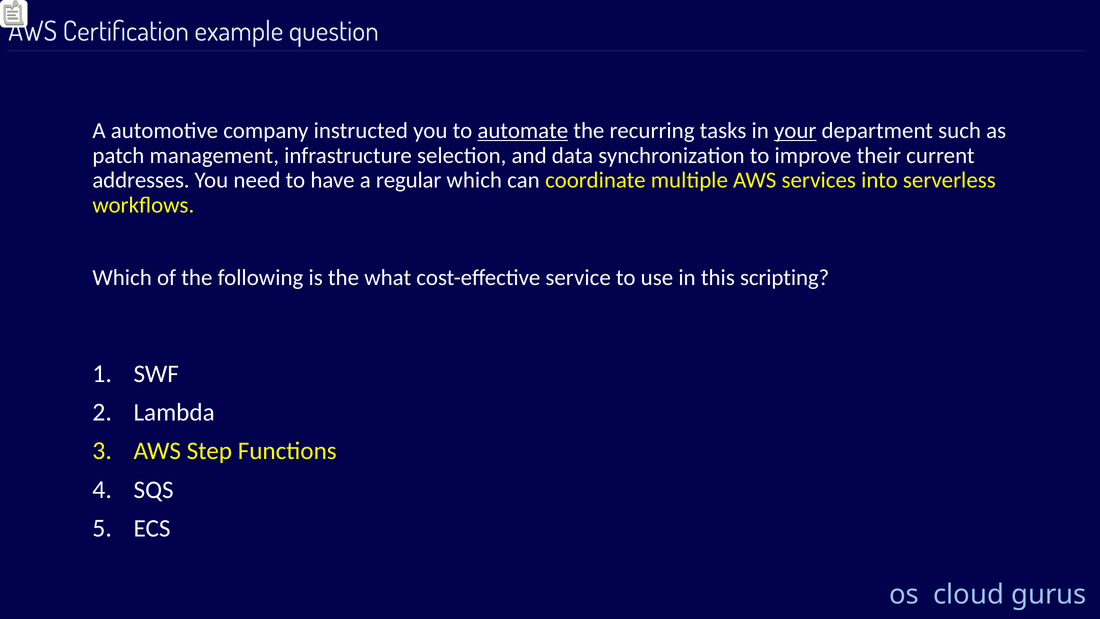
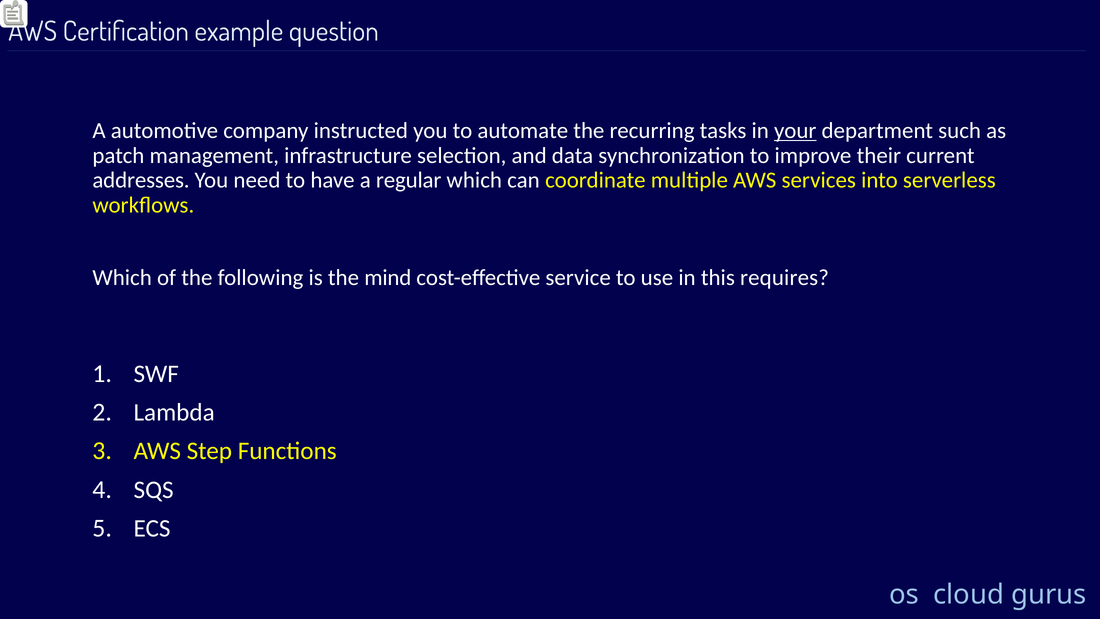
automate underline: present -> none
what: what -> mind
scripting: scripting -> requires
